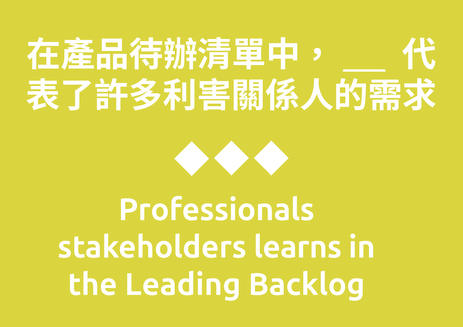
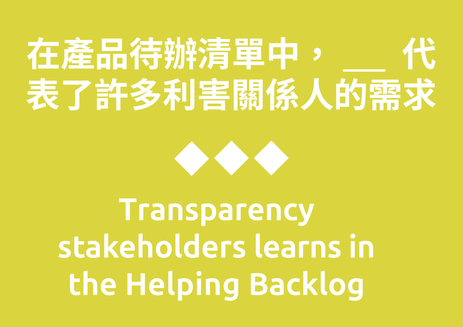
Professionals: Professionals -> Transparency
Leading: Leading -> Helping
